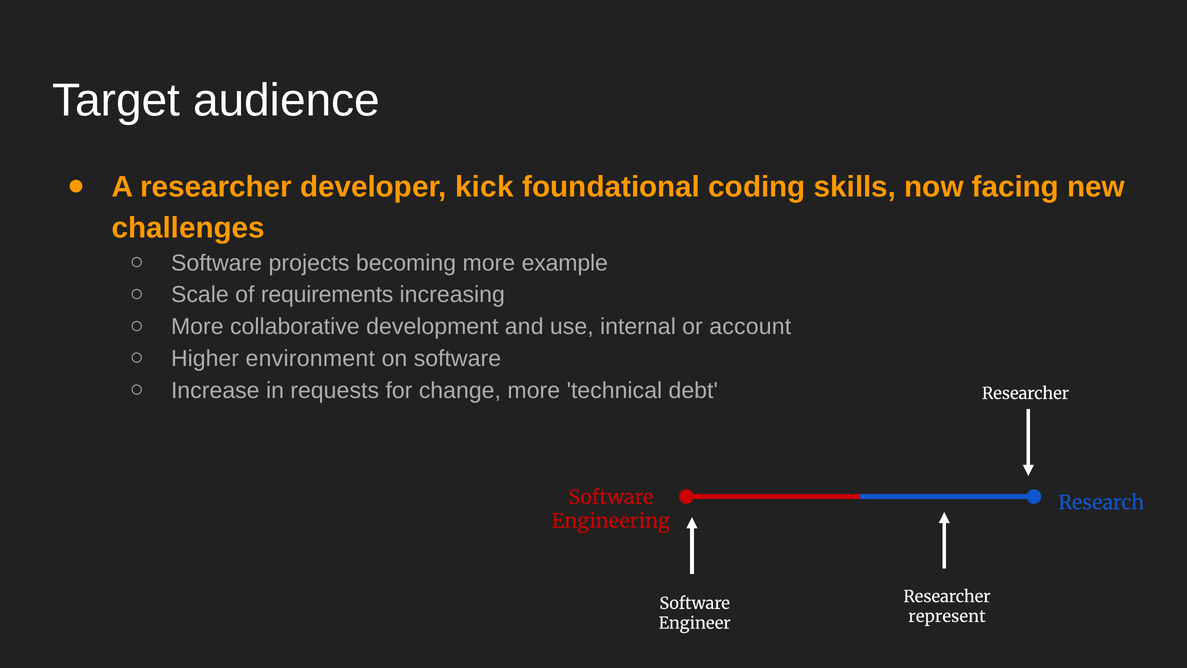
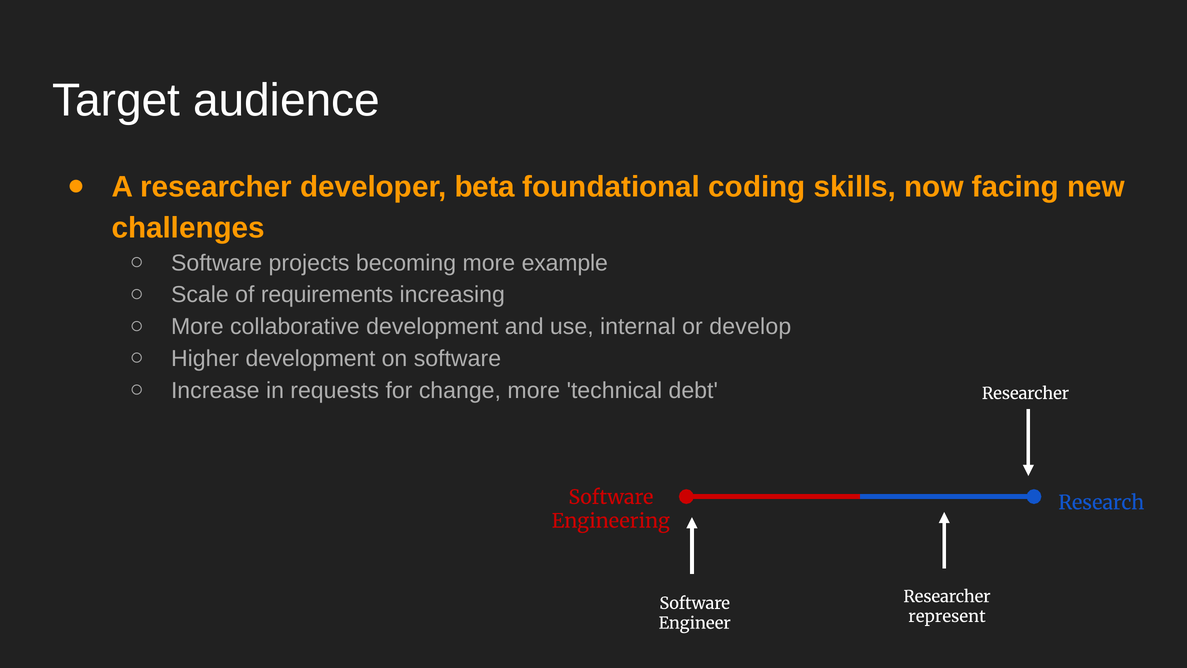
kick: kick -> beta
account: account -> develop
Higher environment: environment -> development
